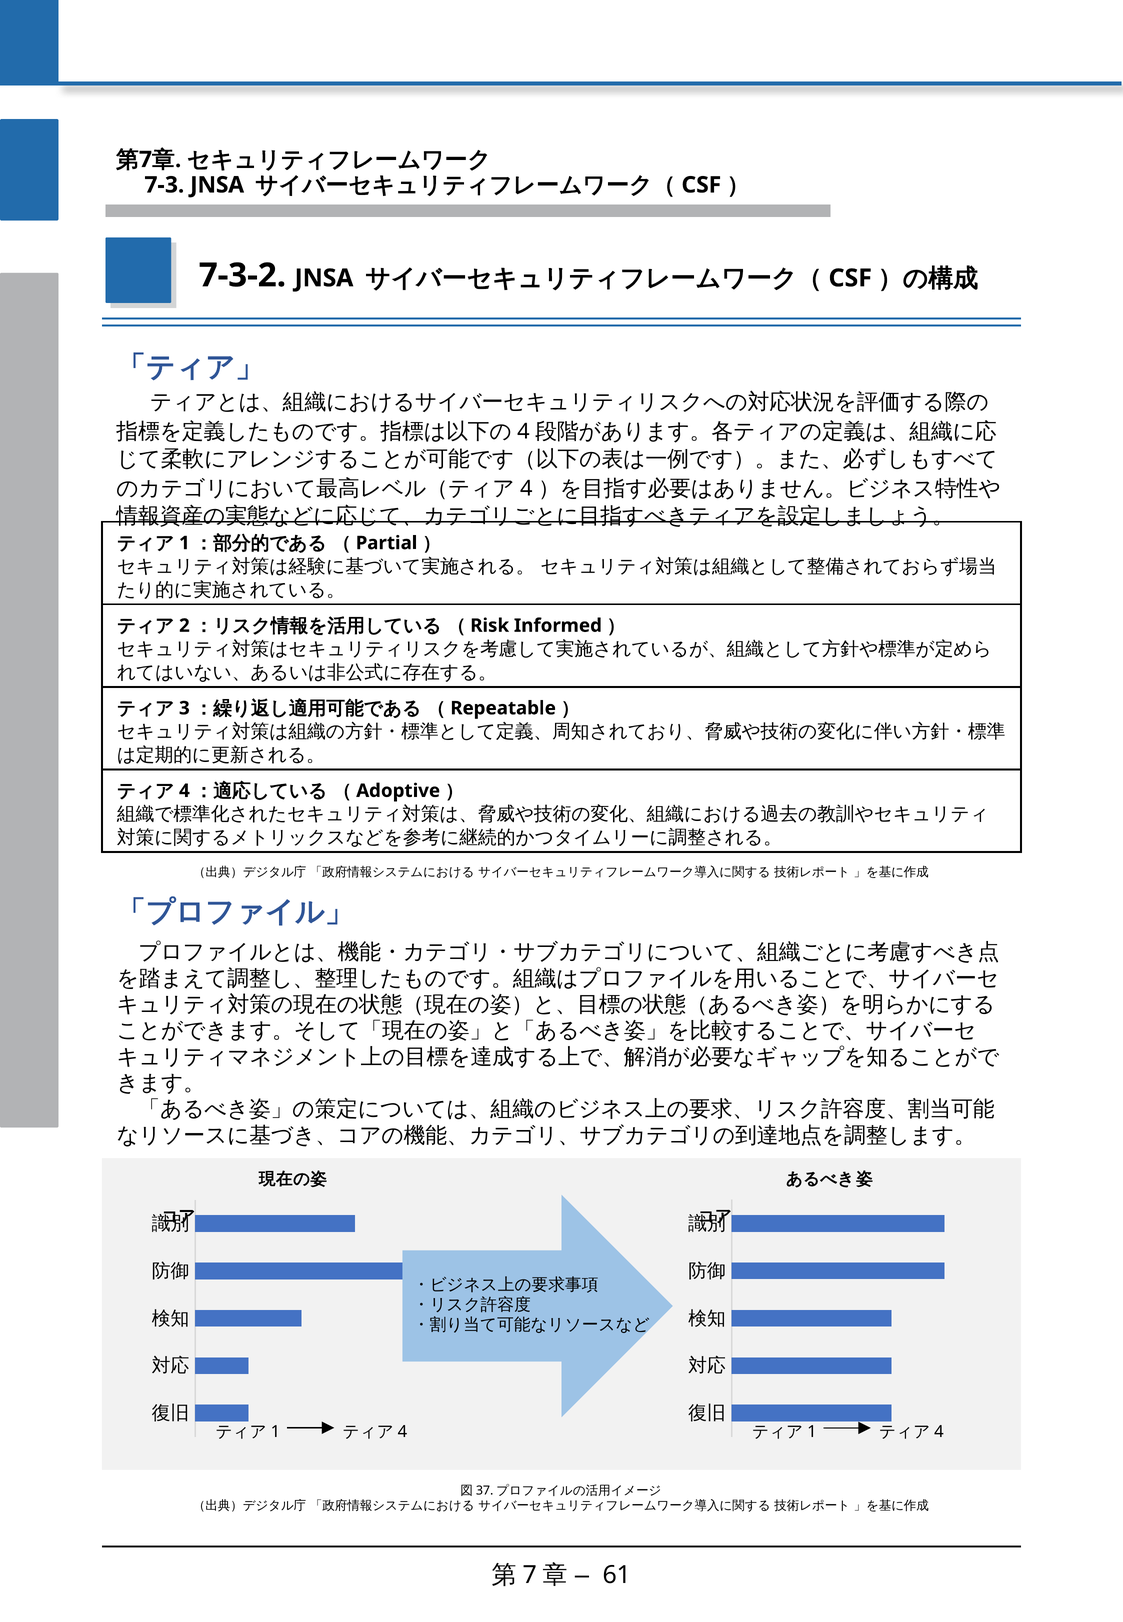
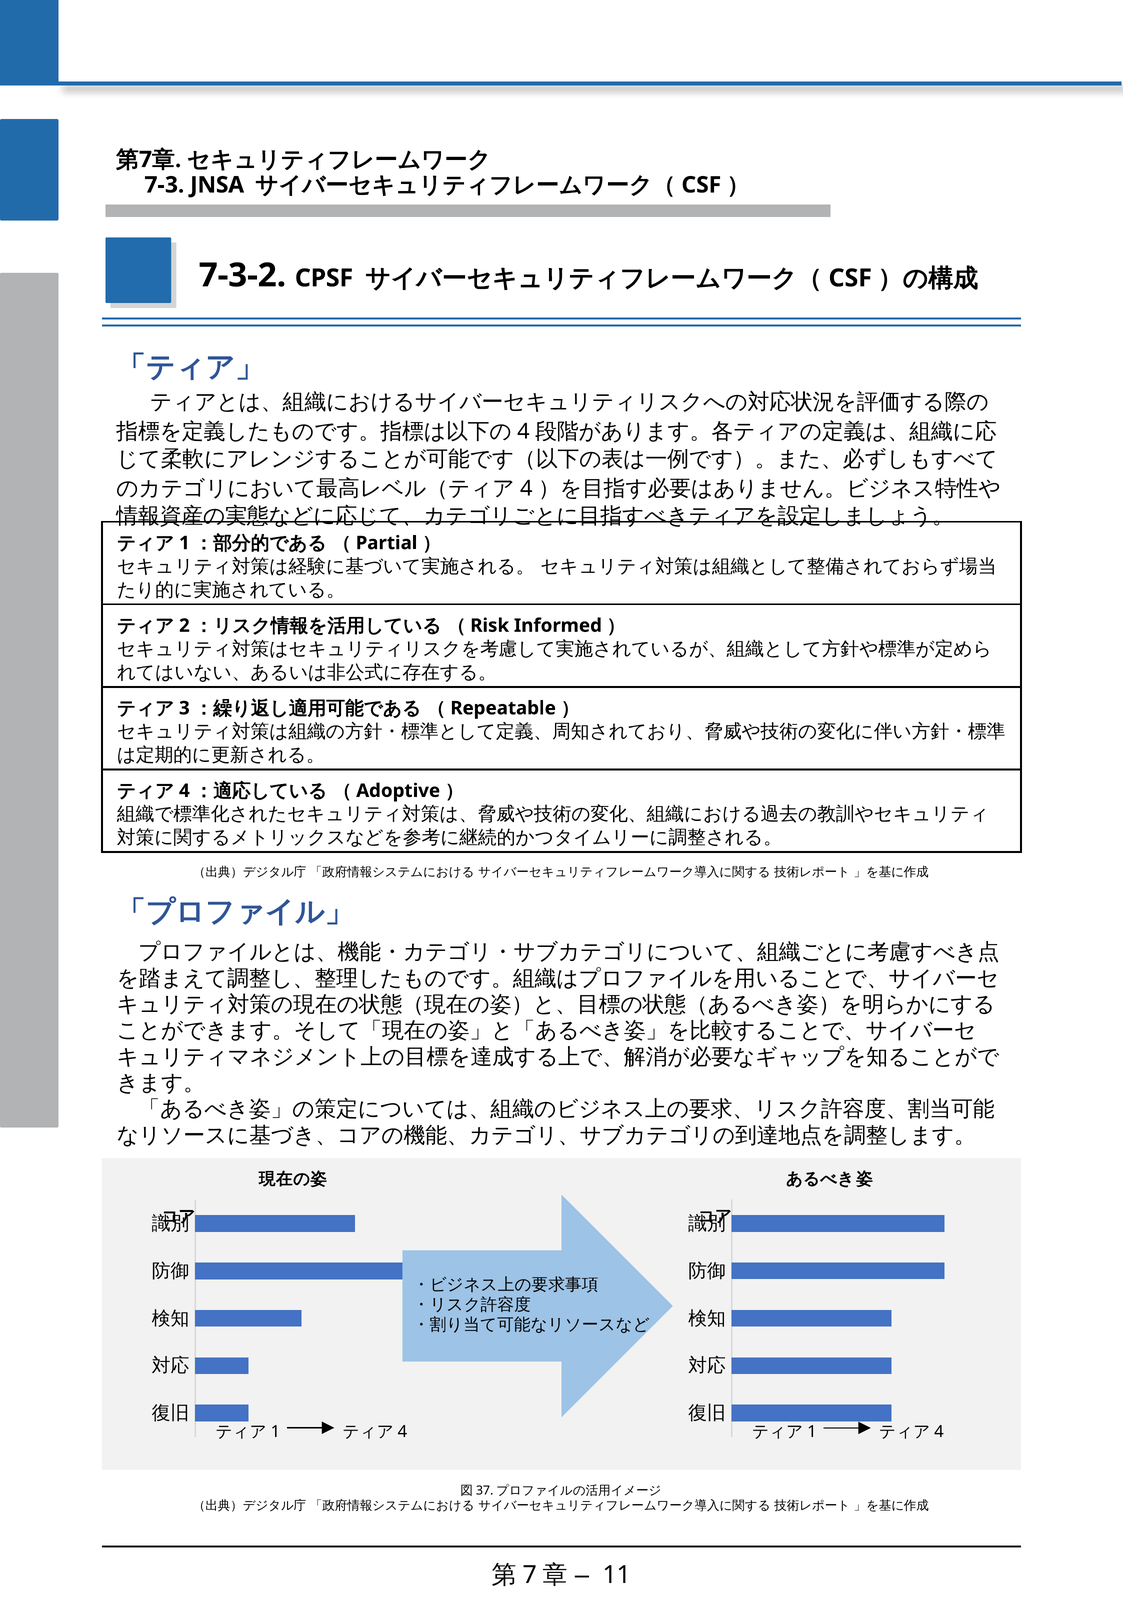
7-3-2 JNSA: JNSA -> CPSF
61: 61 -> 11
